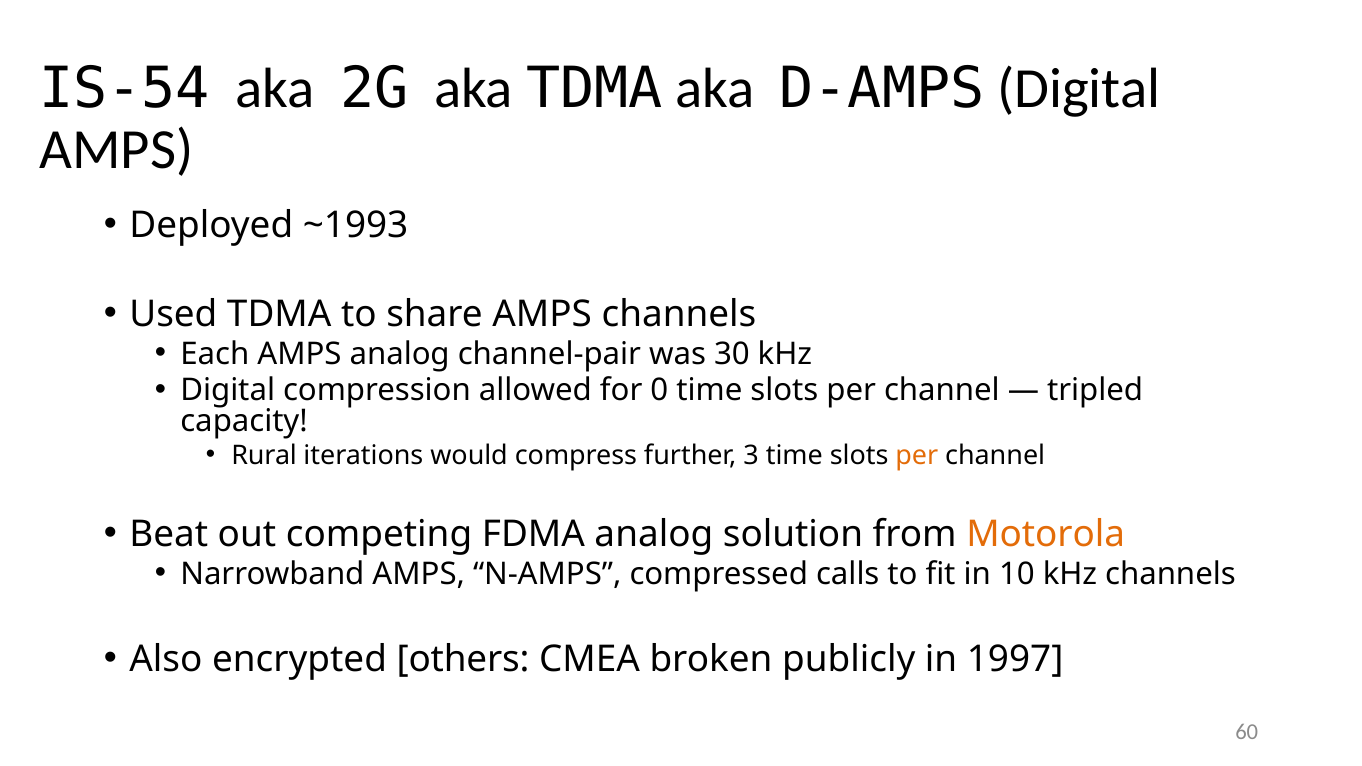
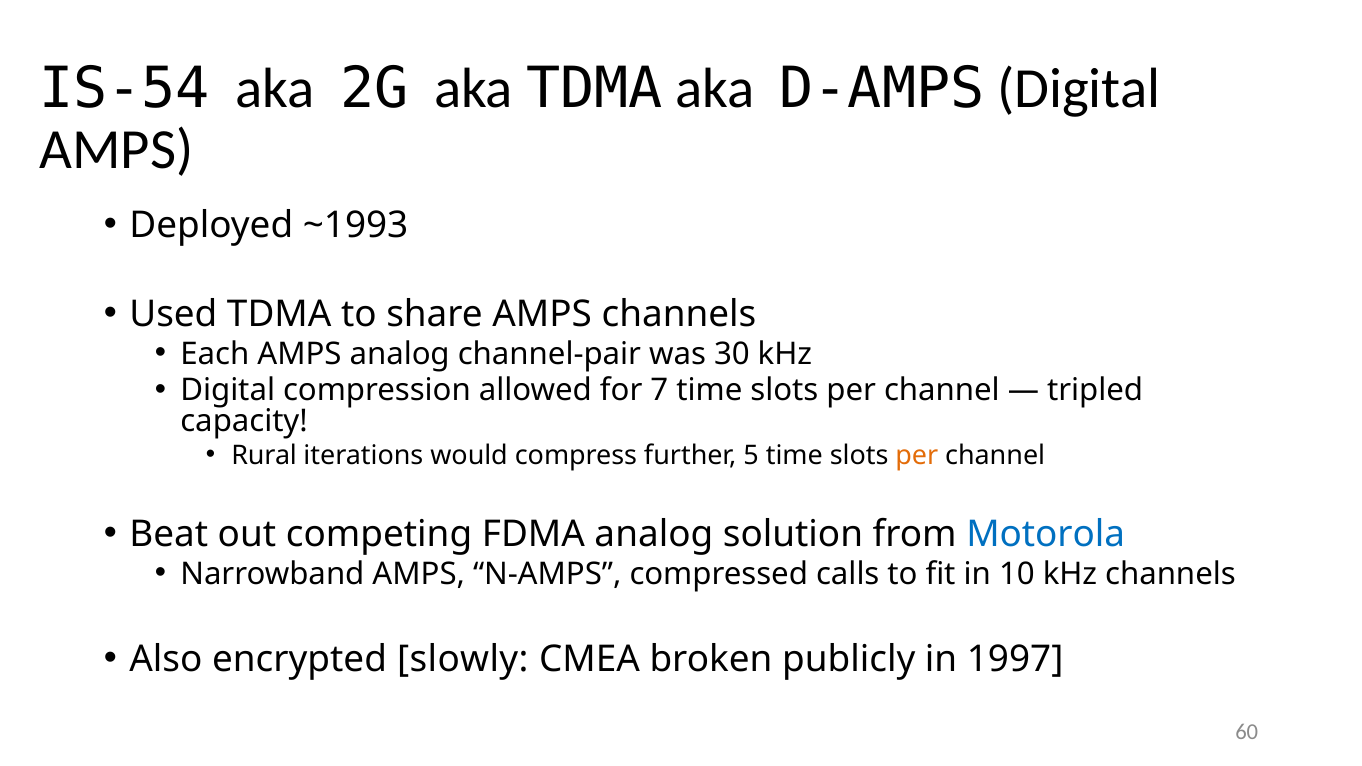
0: 0 -> 7
3: 3 -> 5
Motorola colour: orange -> blue
others: others -> slowly
